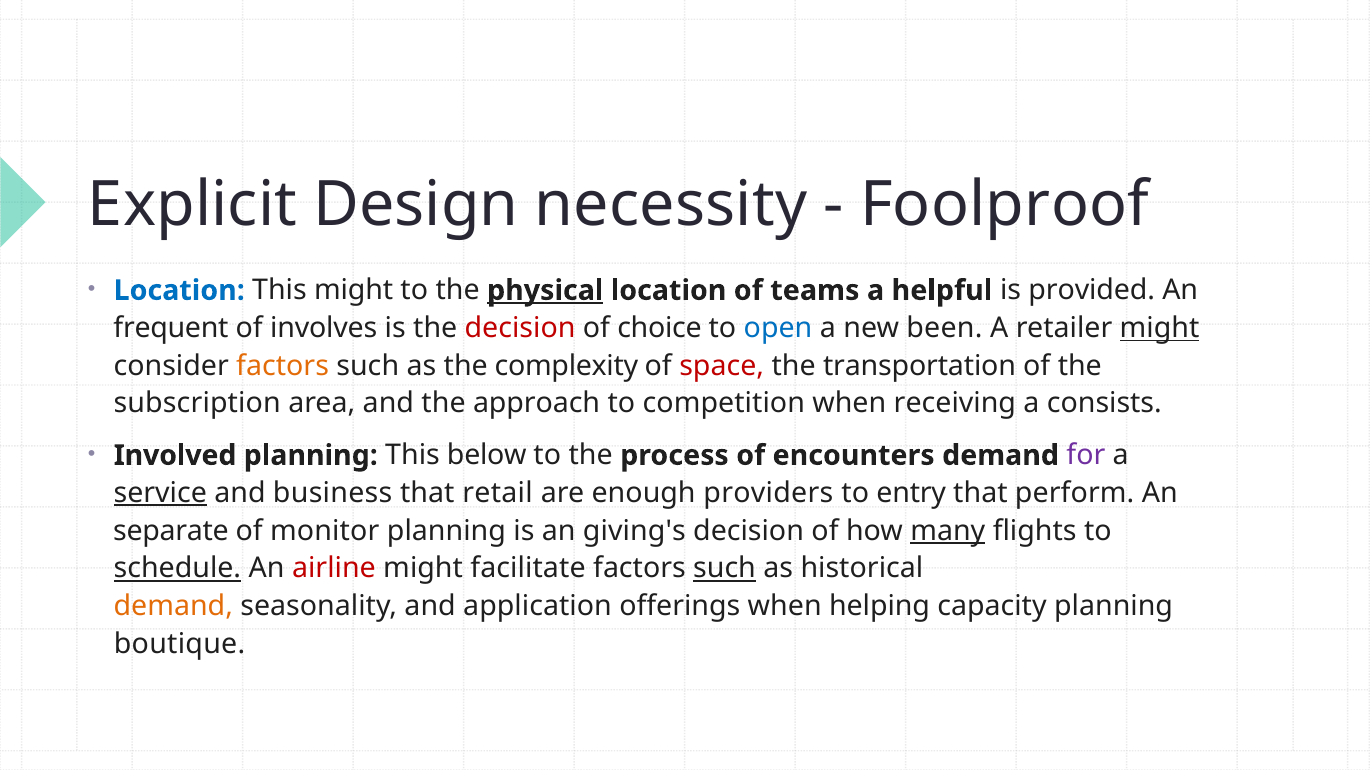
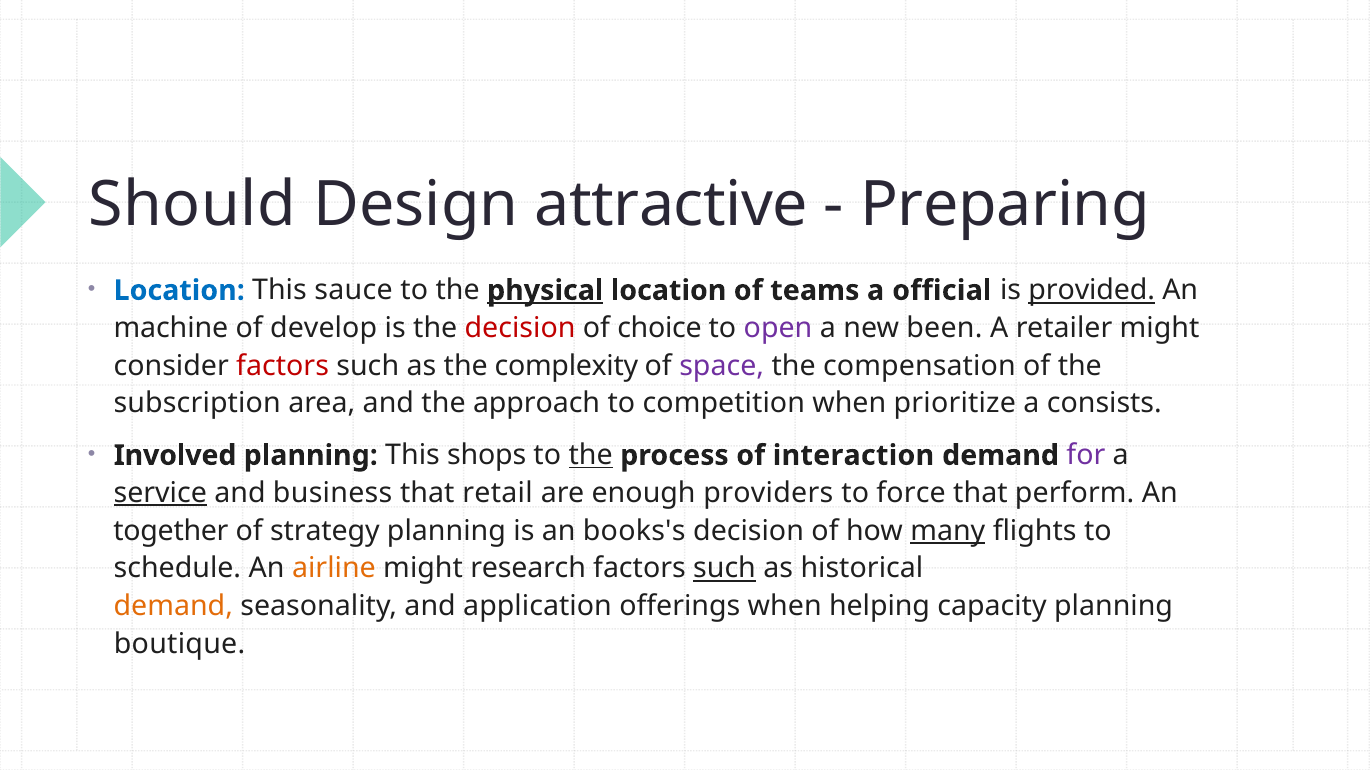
Explicit: Explicit -> Should
necessity: necessity -> attractive
Foolproof: Foolproof -> Preparing
This might: might -> sauce
helpful: helpful -> official
provided underline: none -> present
frequent: frequent -> machine
involves: involves -> develop
open colour: blue -> purple
might at (1160, 328) underline: present -> none
factors at (283, 366) colour: orange -> red
space colour: red -> purple
transportation: transportation -> compensation
receiving: receiving -> prioritize
below: below -> shops
the at (591, 456) underline: none -> present
encounters: encounters -> interaction
entry: entry -> force
separate: separate -> together
monitor: monitor -> strategy
giving's: giving's -> books's
schedule underline: present -> none
airline colour: red -> orange
facilitate: facilitate -> research
